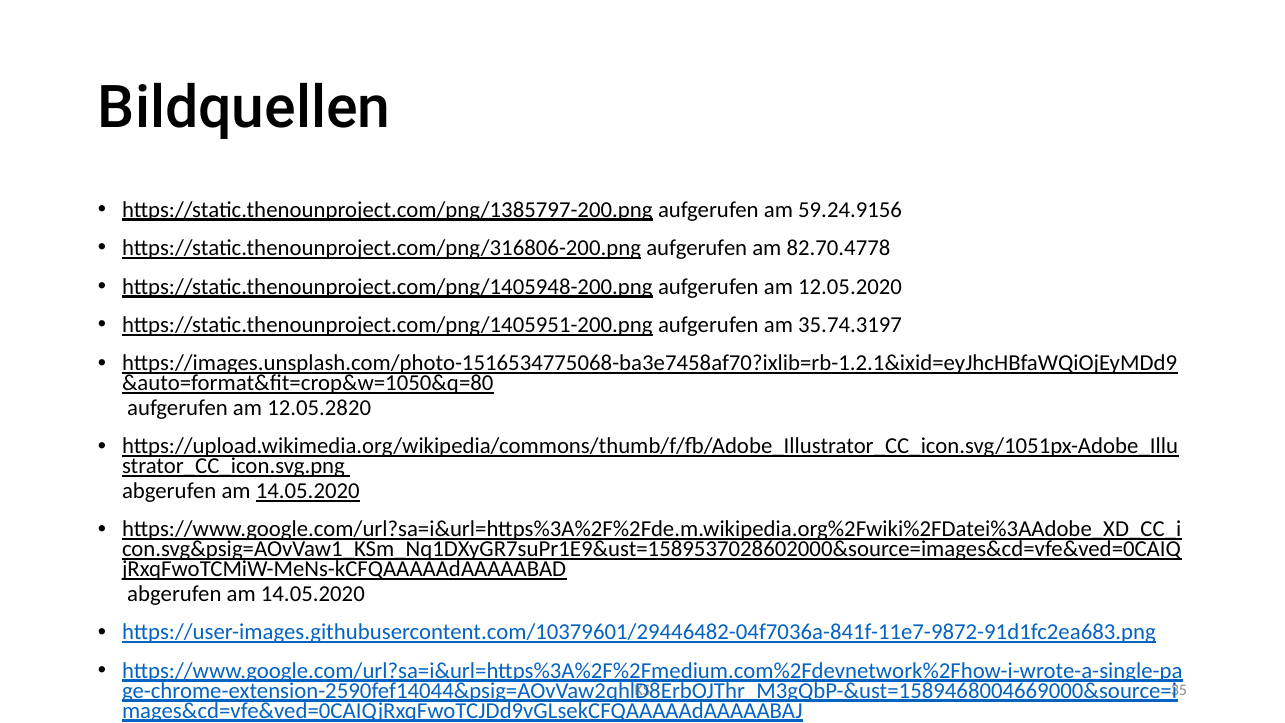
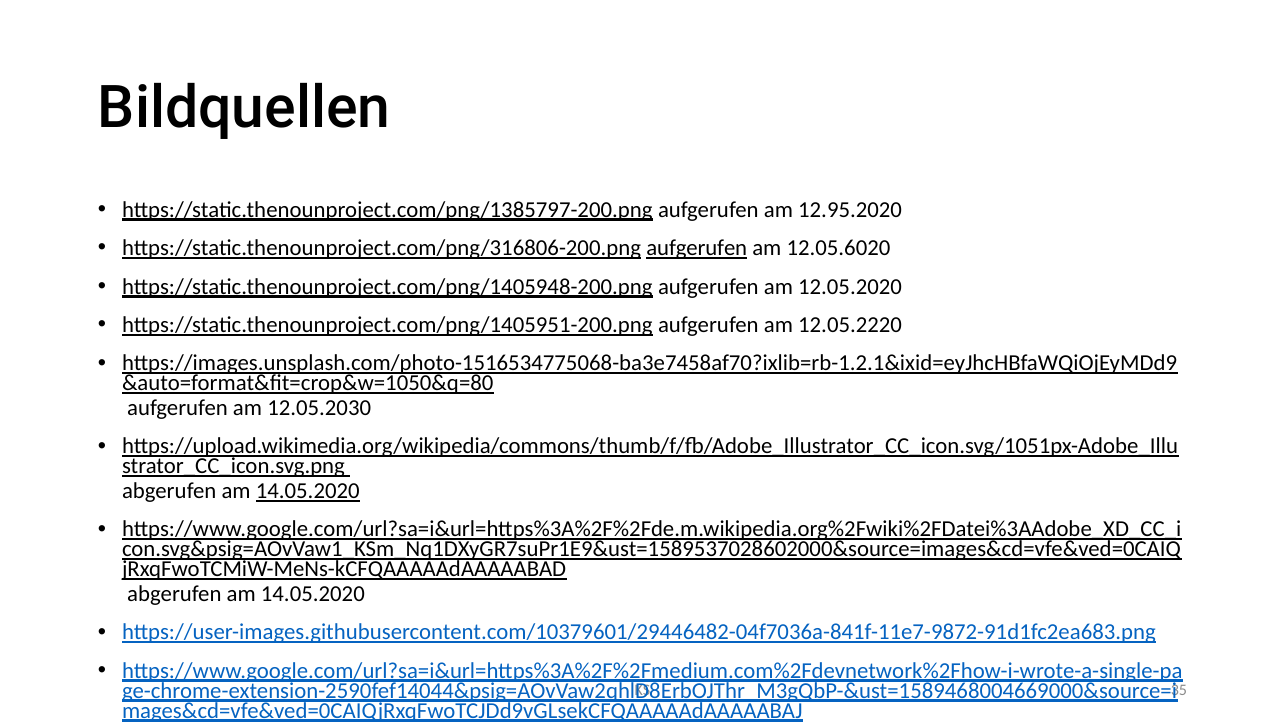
59.24.9156: 59.24.9156 -> 12.95.2020
aufgerufen at (697, 248) underline: none -> present
82.70.4778: 82.70.4778 -> 12.05.6020
35.74.3197: 35.74.3197 -> 12.05.2220
12.05.2820: 12.05.2820 -> 12.05.2030
